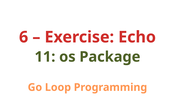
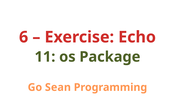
Loop: Loop -> Sean
